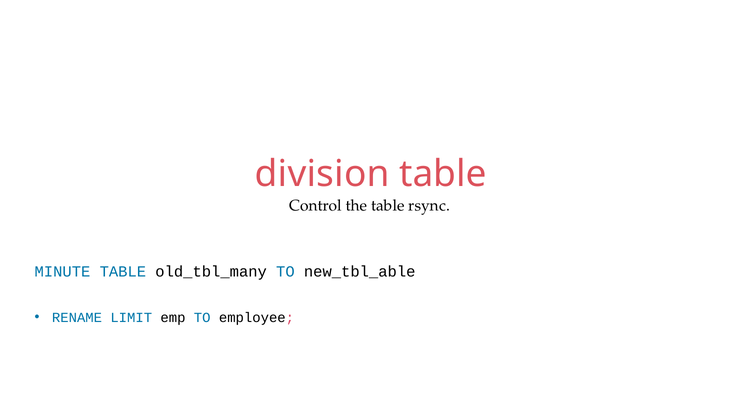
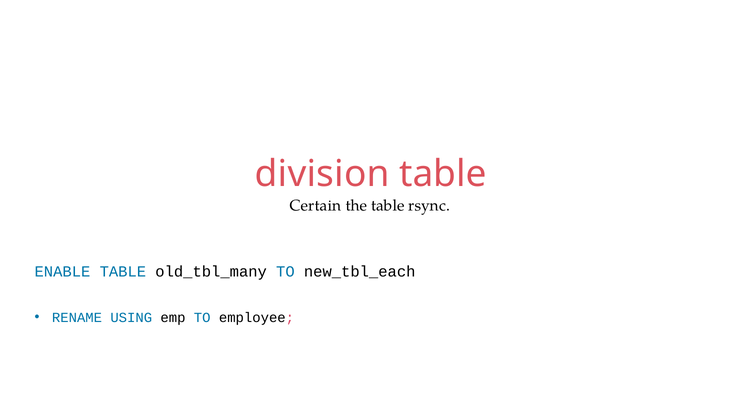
Control: Control -> Certain
MINUTE: MINUTE -> ENABLE
new_tbl_able: new_tbl_able -> new_tbl_each
LIMIT: LIMIT -> USING
